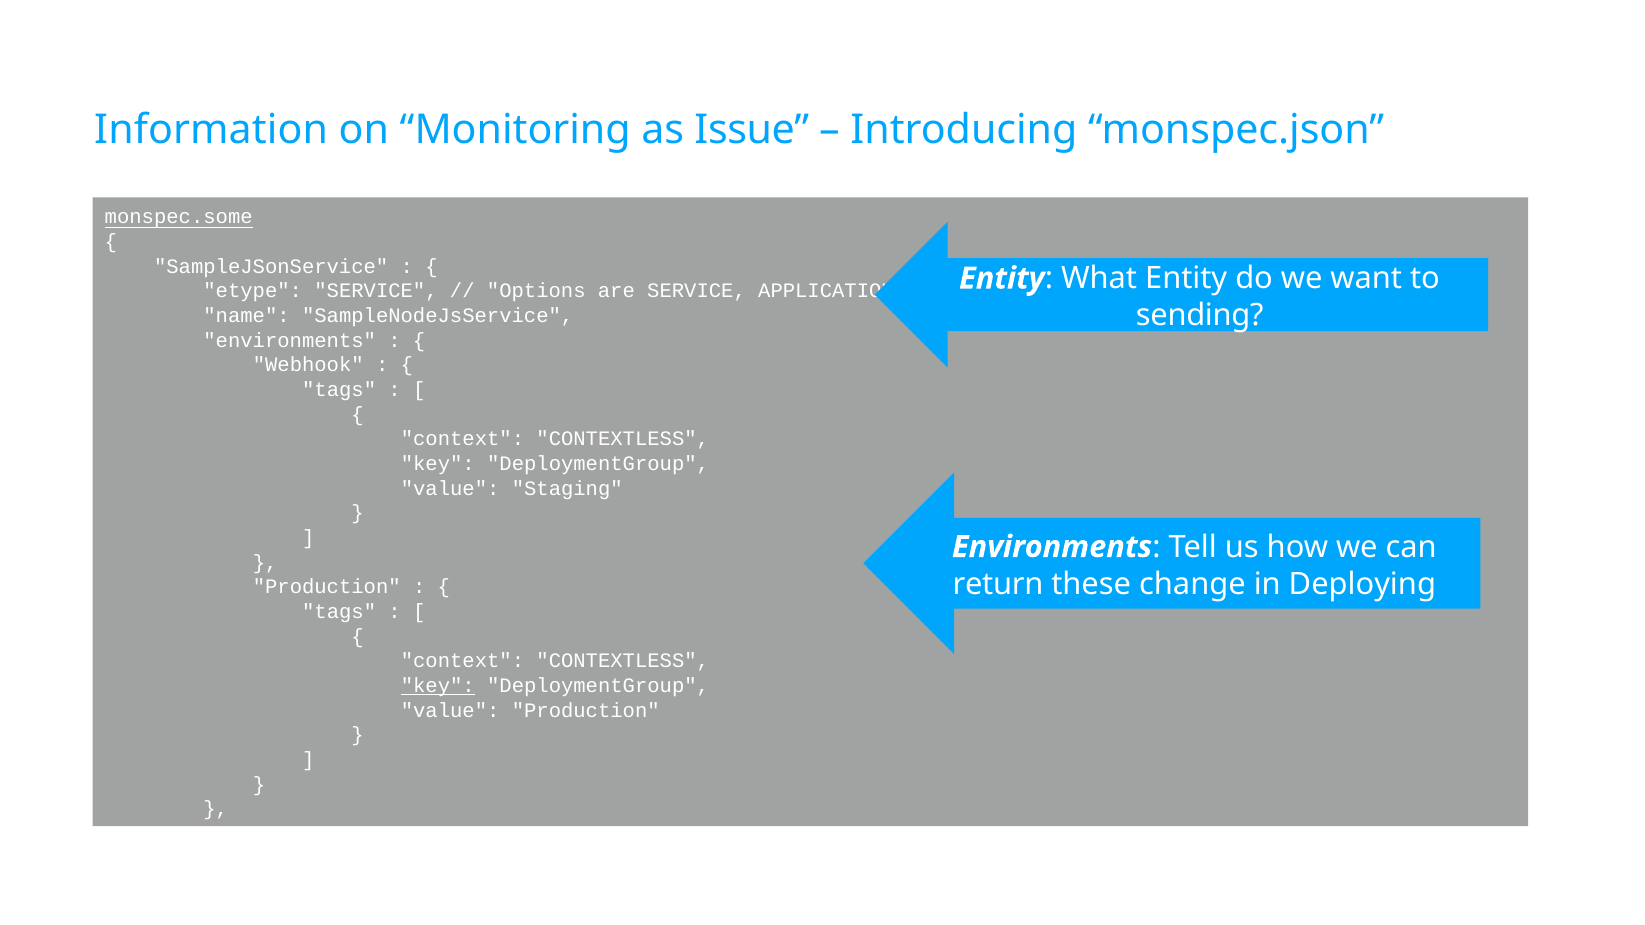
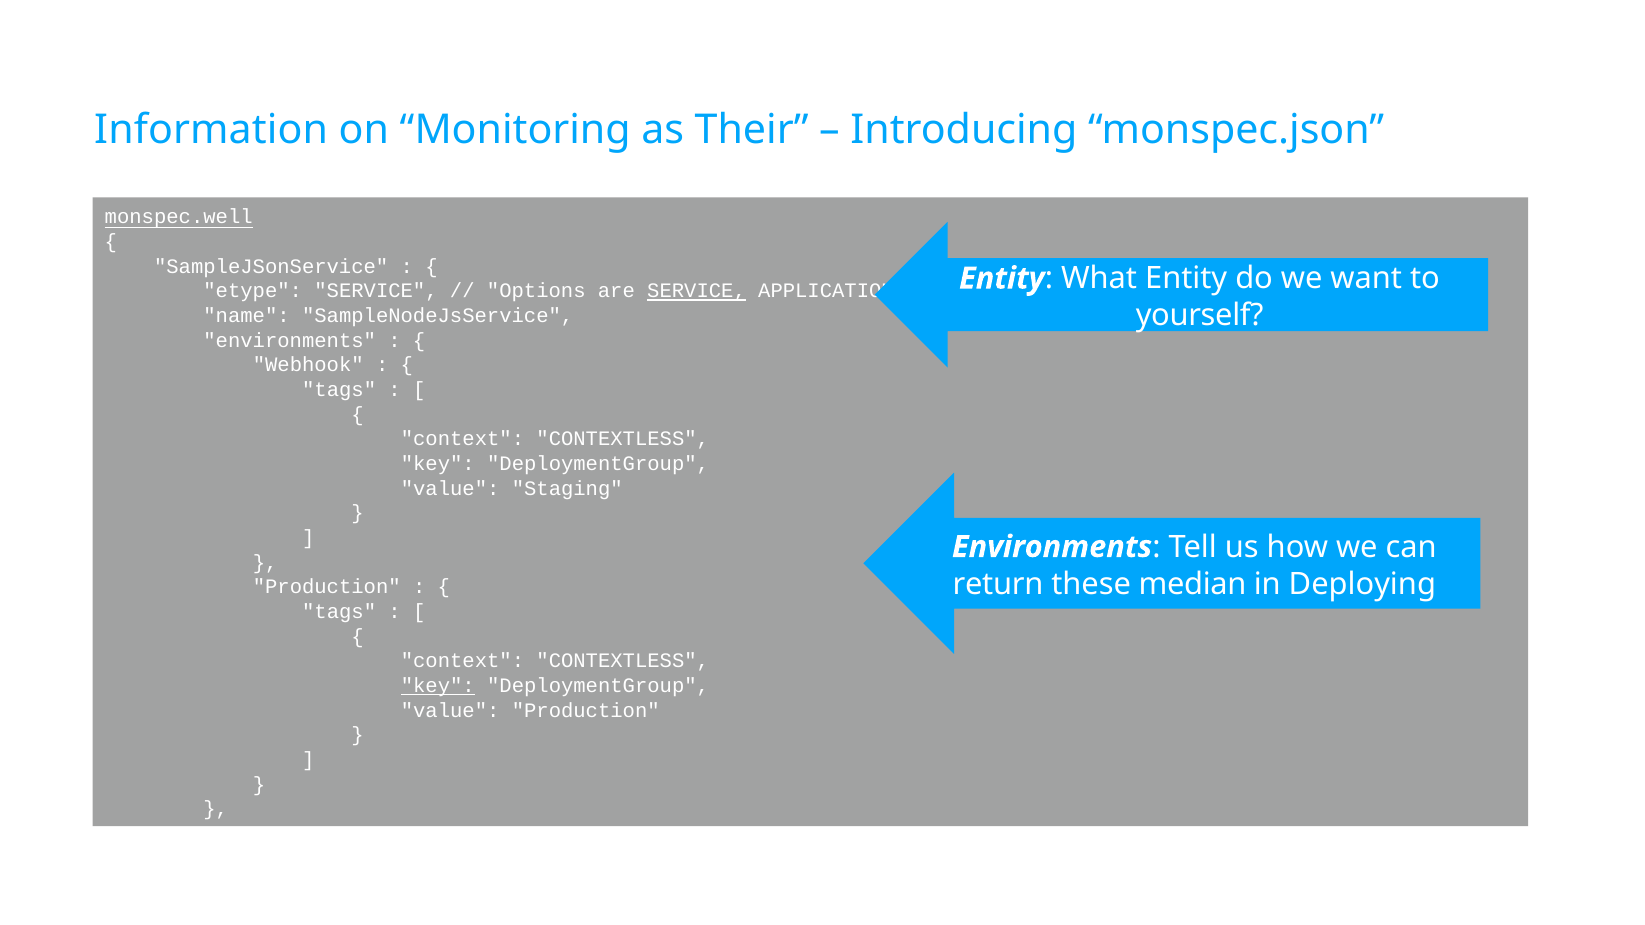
Issue: Issue -> Their
monspec.some: monspec.some -> monspec.well
SERVICE at (697, 291) underline: none -> present
sending: sending -> yourself
change: change -> median
